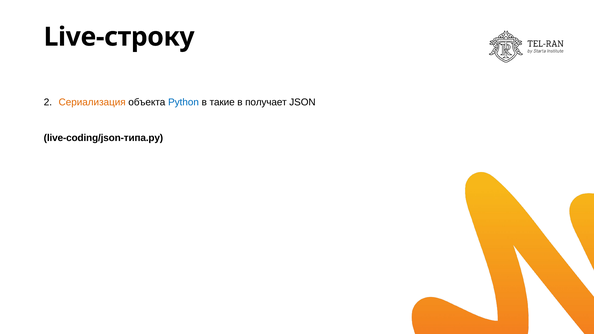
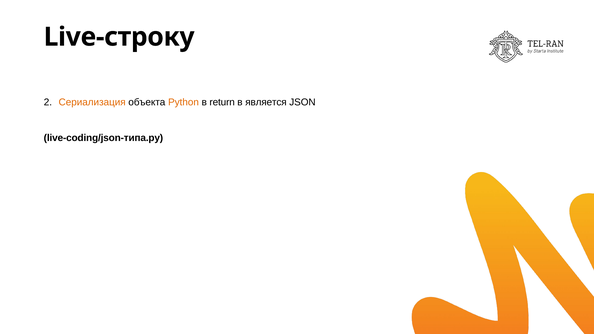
Python colour: blue -> orange
такие: такие -> return
получает: получает -> является
